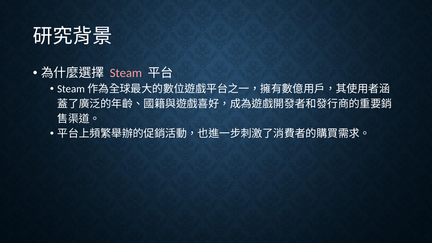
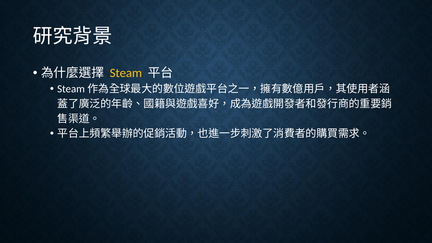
Steam colour: pink -> yellow
